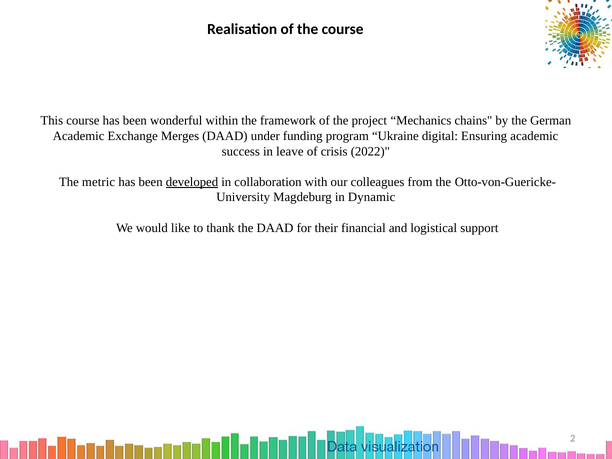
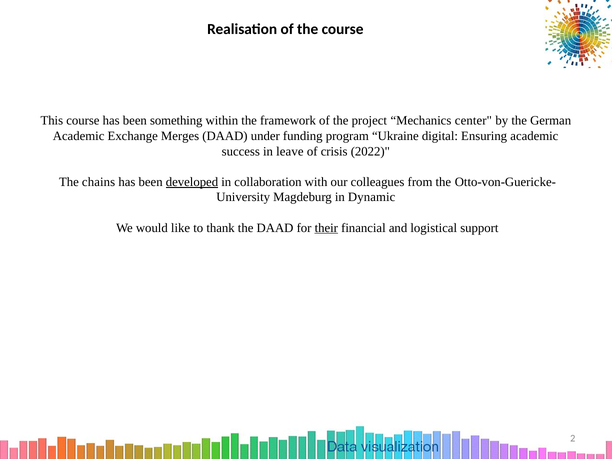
wonderful: wonderful -> something
chains: chains -> center
metric: metric -> chains
their underline: none -> present
